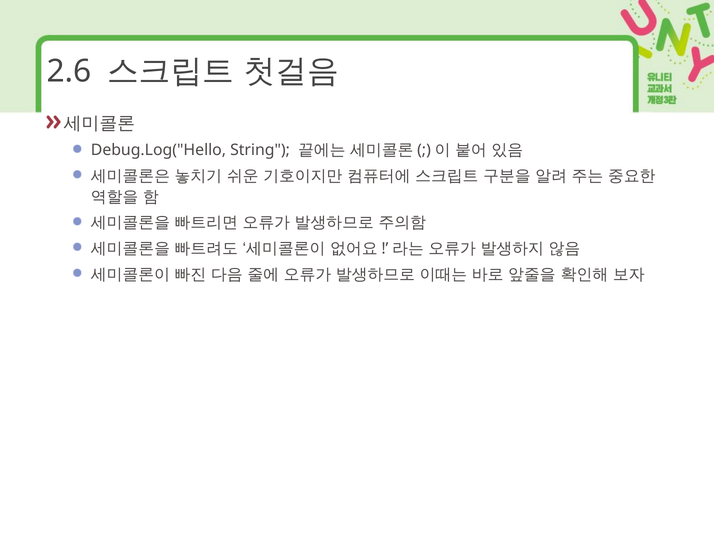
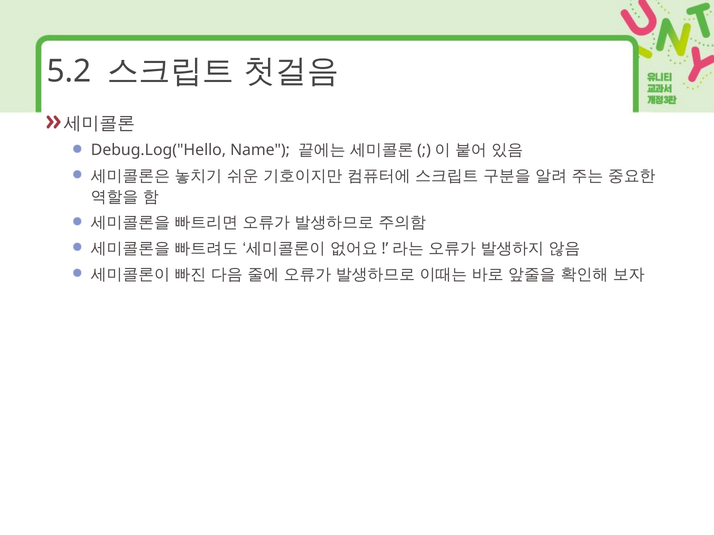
2.6: 2.6 -> 5.2
String: String -> Name
